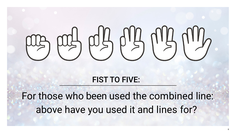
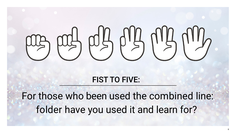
above: above -> folder
lines: lines -> learn
